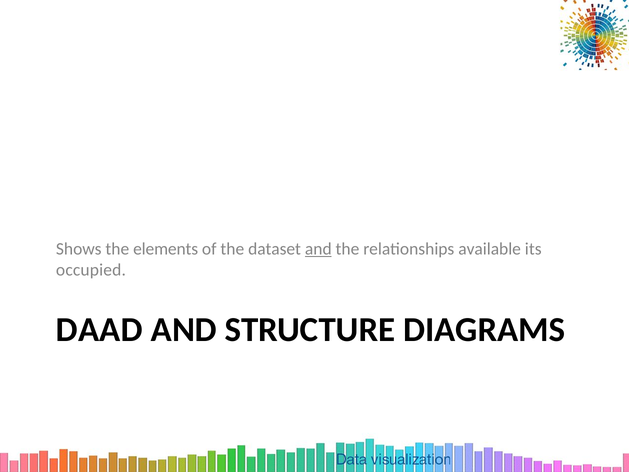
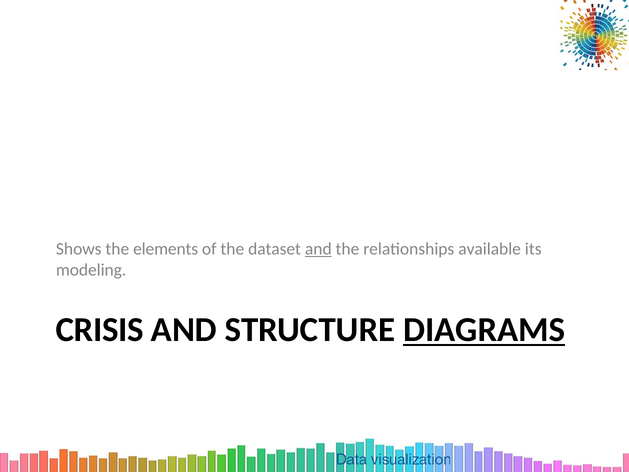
occupied: occupied -> modeling
DAAD: DAAD -> CRISIS
DIAGRAMS underline: none -> present
